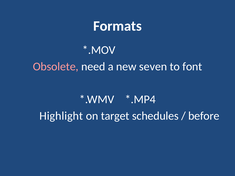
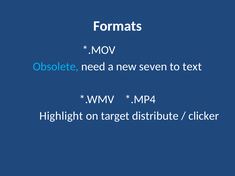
Obsolete colour: pink -> light blue
font: font -> text
schedules: schedules -> distribute
before: before -> clicker
